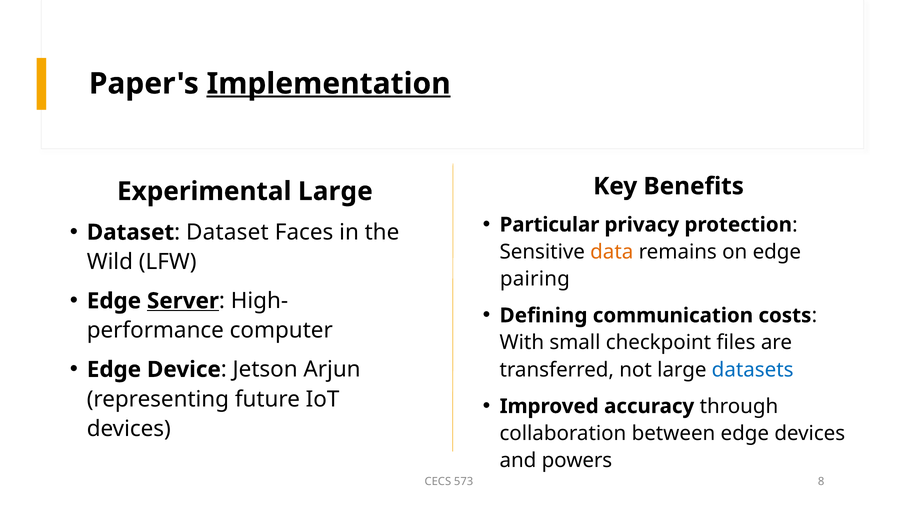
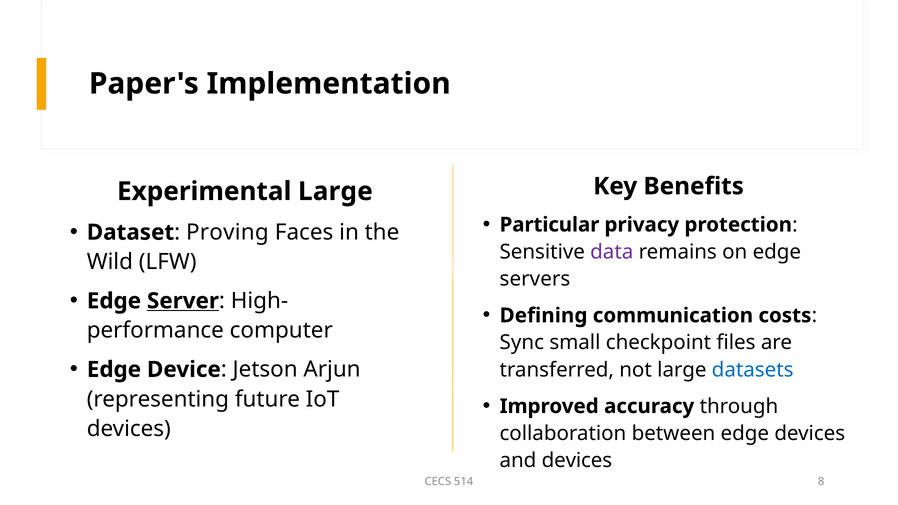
Implementation underline: present -> none
Dataset at (227, 232): Dataset -> Proving
data colour: orange -> purple
pairing: pairing -> servers
With: With -> Sync
and powers: powers -> devices
573: 573 -> 514
